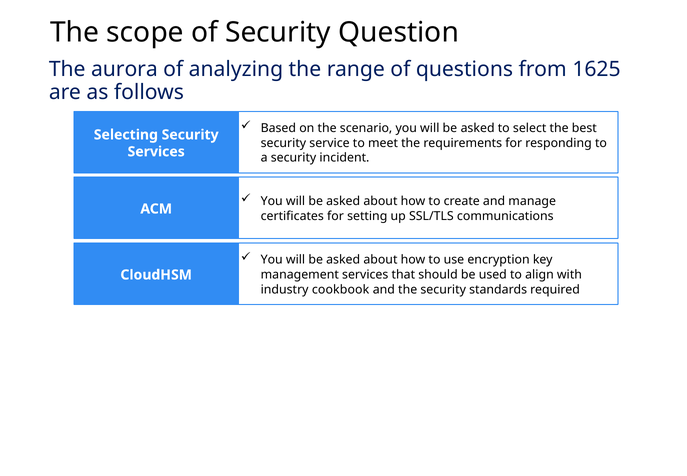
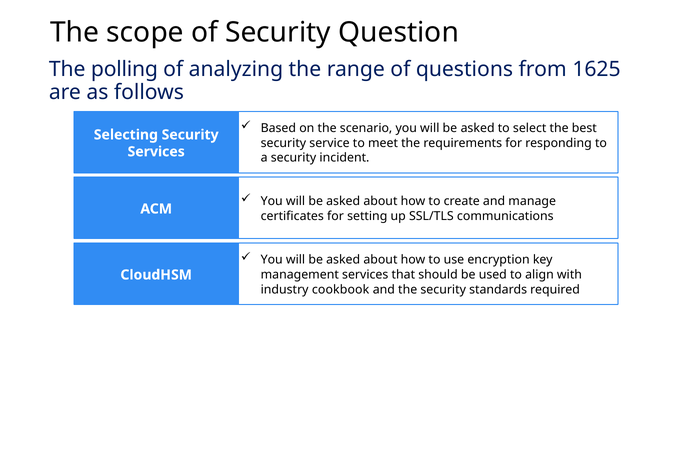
aurora: aurora -> polling
